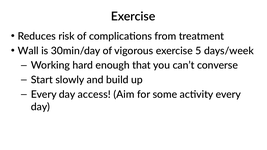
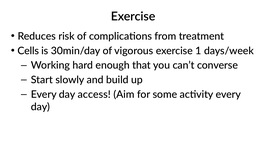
Wall: Wall -> Cells
5: 5 -> 1
